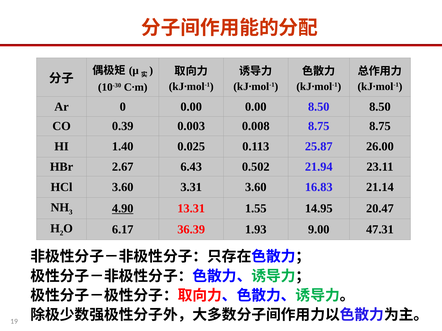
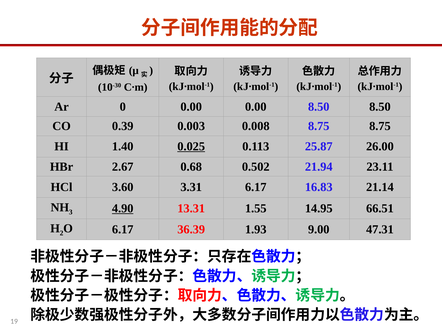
0.025 underline: none -> present
6.43: 6.43 -> 0.68
3.31 3.60: 3.60 -> 6.17
20.47: 20.47 -> 66.51
